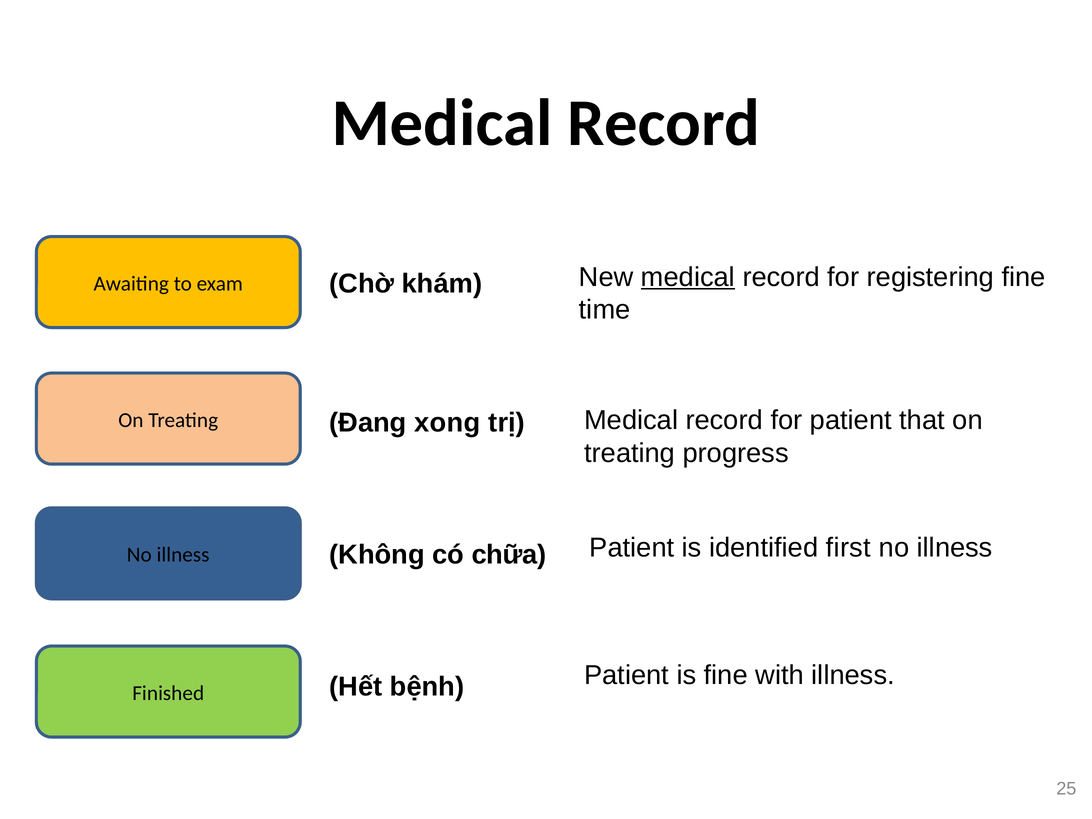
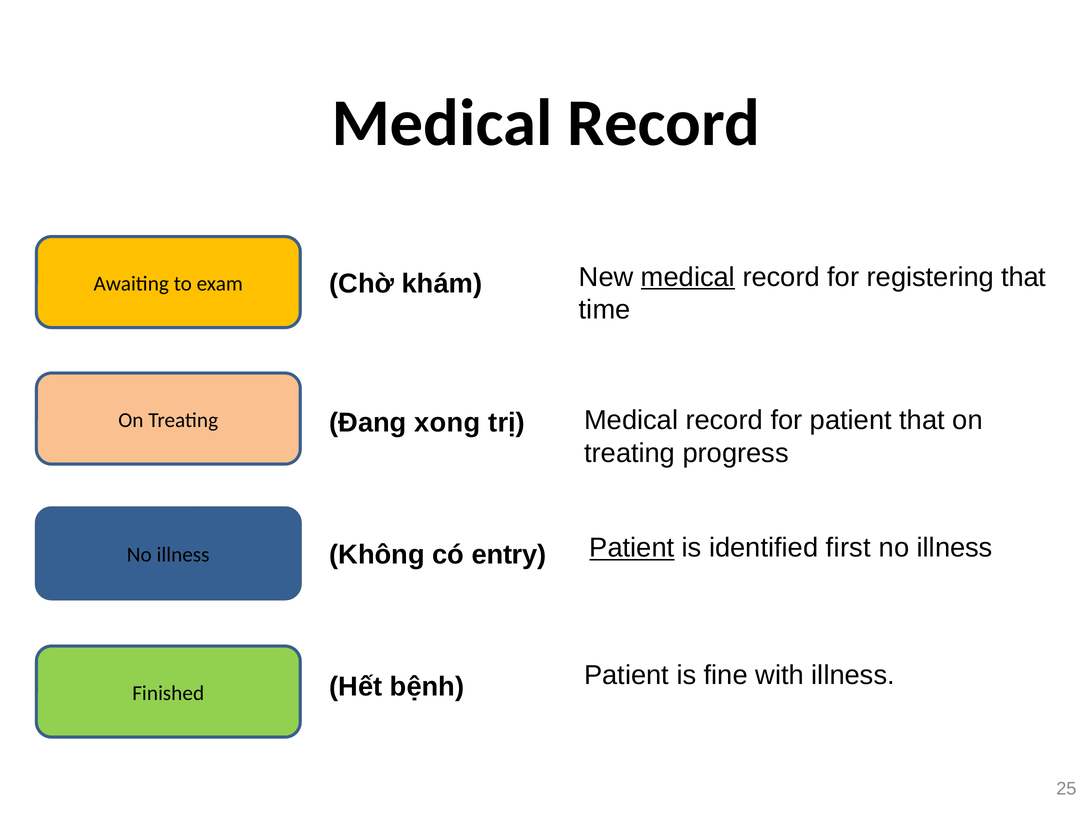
registering fine: fine -> that
Patient at (632, 548) underline: none -> present
chữa: chữa -> entry
